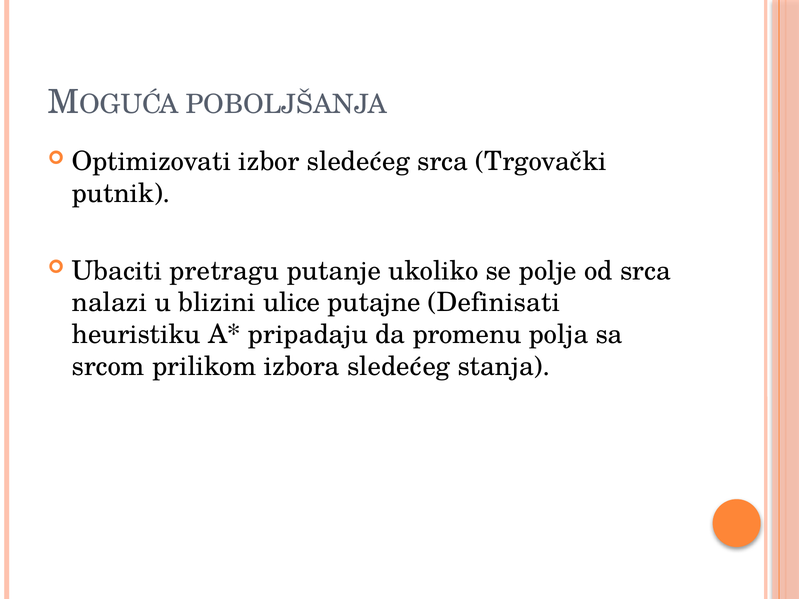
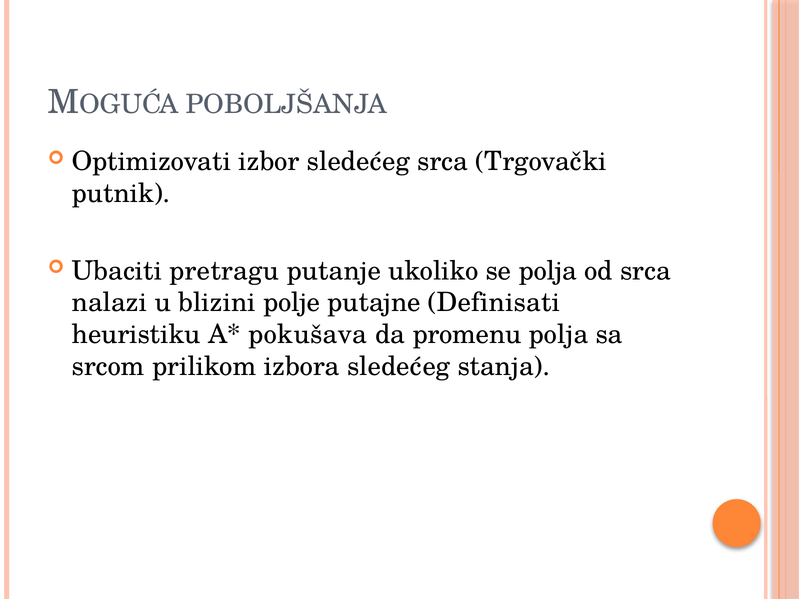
se polje: polje -> polja
ulice: ulice -> polje
pripadaju: pripadaju -> pokušava
